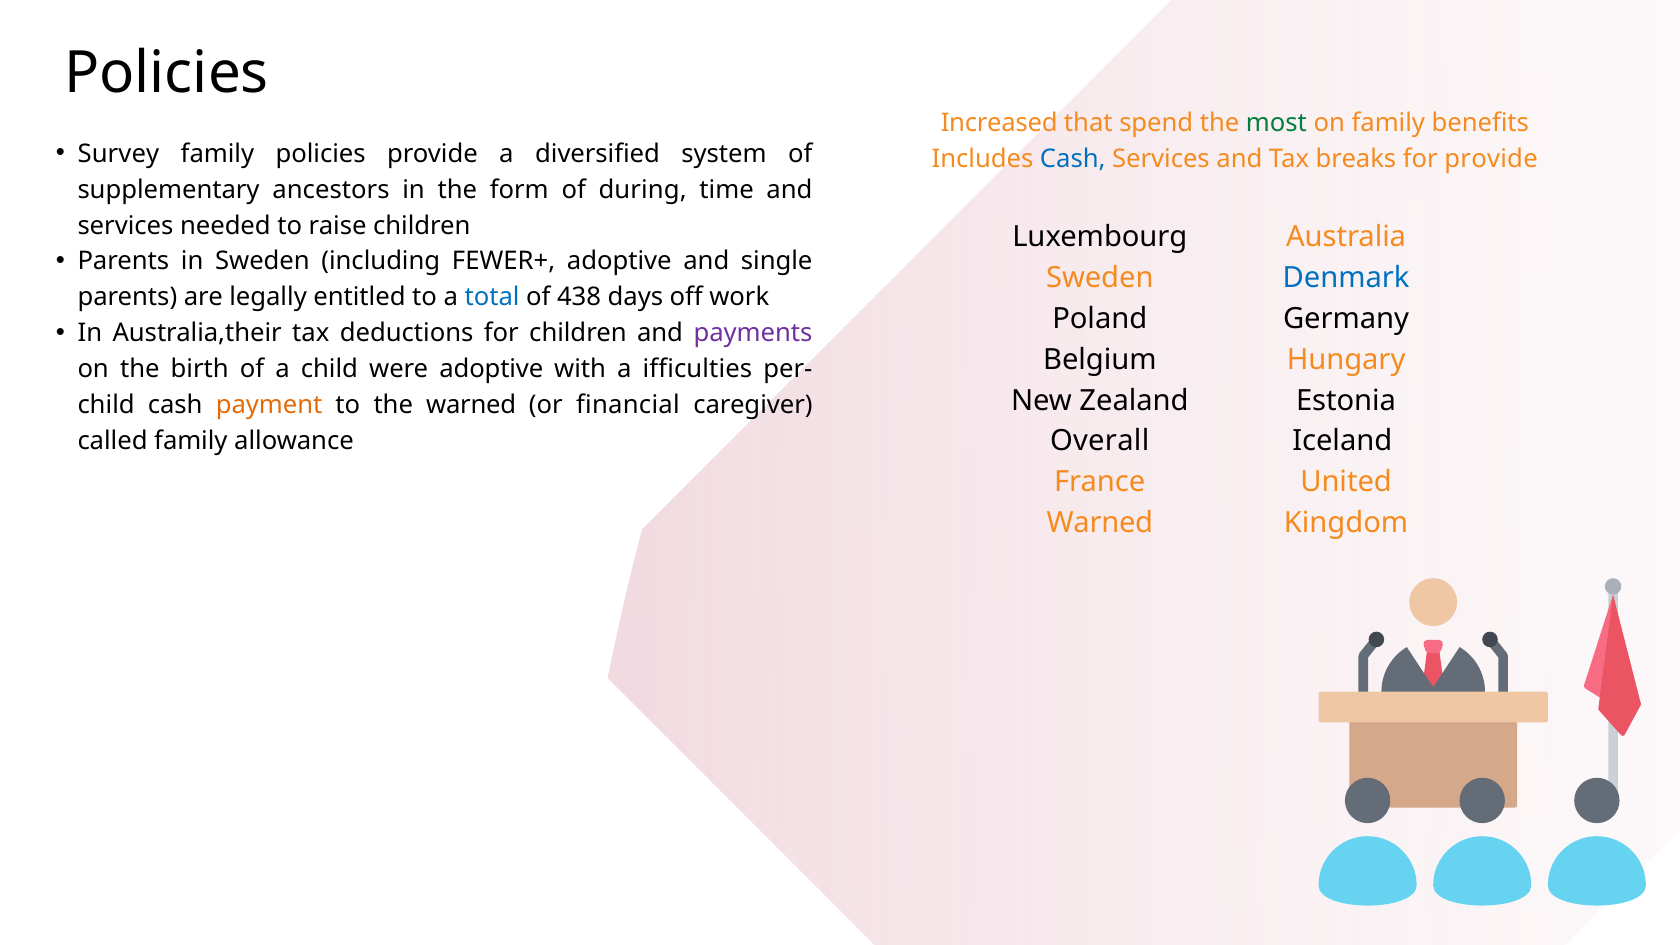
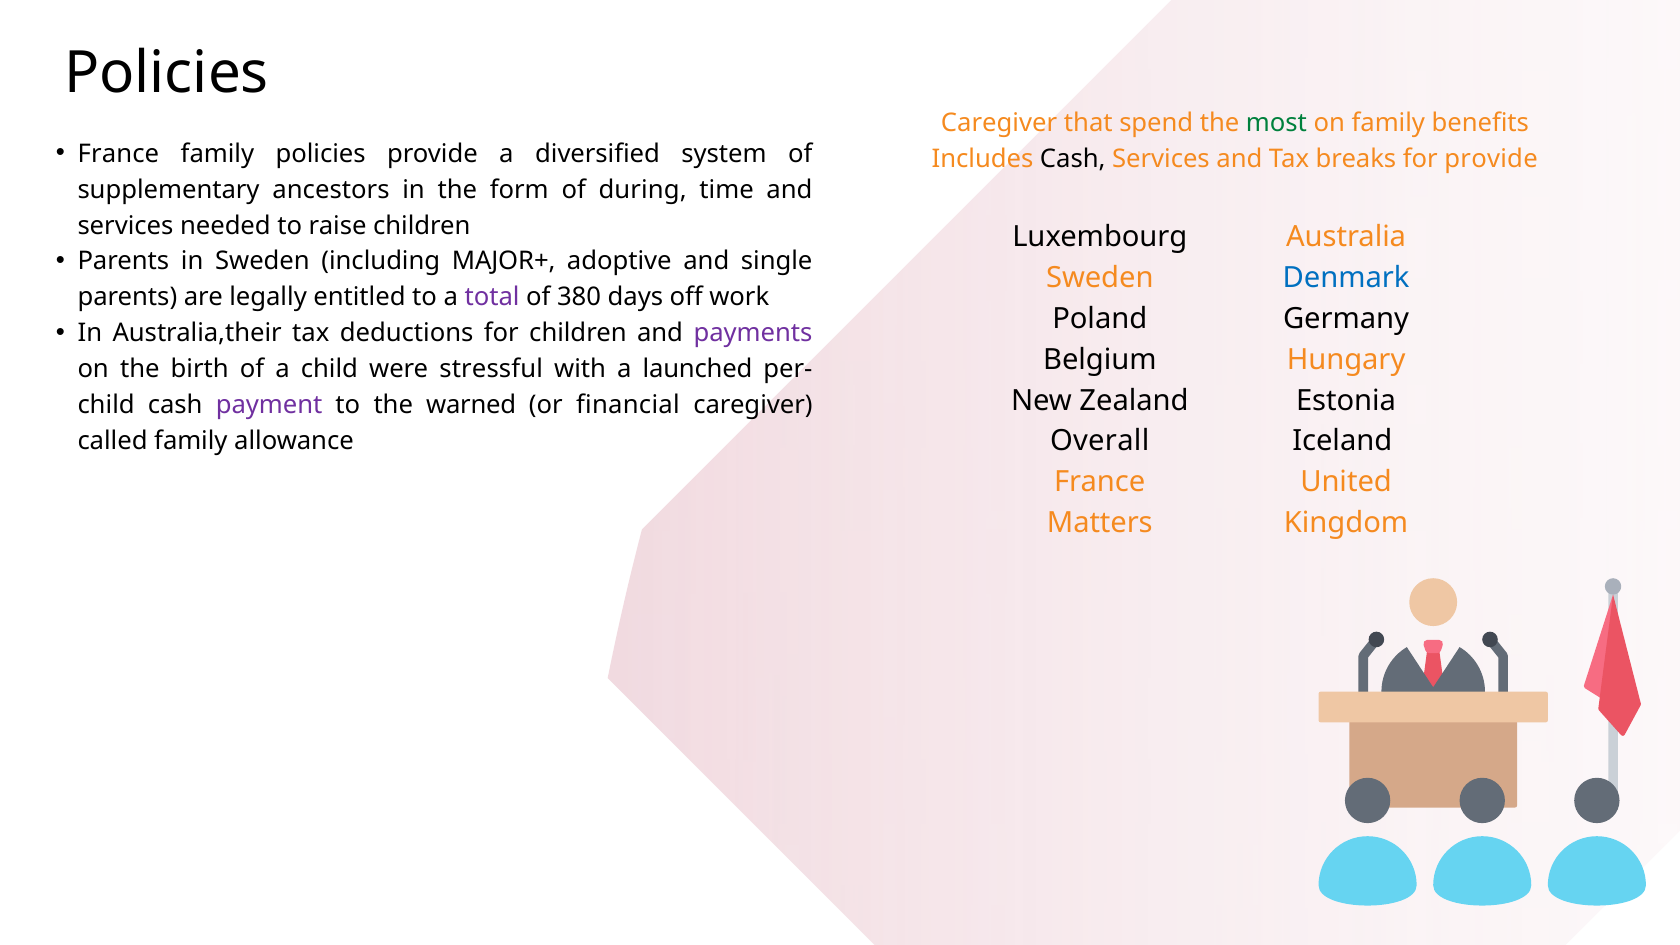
Increased at (999, 123): Increased -> Caregiver
Survey at (118, 154): Survey -> France
Cash at (1073, 159) colour: blue -> black
FEWER+: FEWER+ -> MAJOR+
total colour: blue -> purple
438: 438 -> 380
were adoptive: adoptive -> stressful
ifficulties: ifficulties -> launched
payment colour: orange -> purple
Warned at (1100, 523): Warned -> Matters
